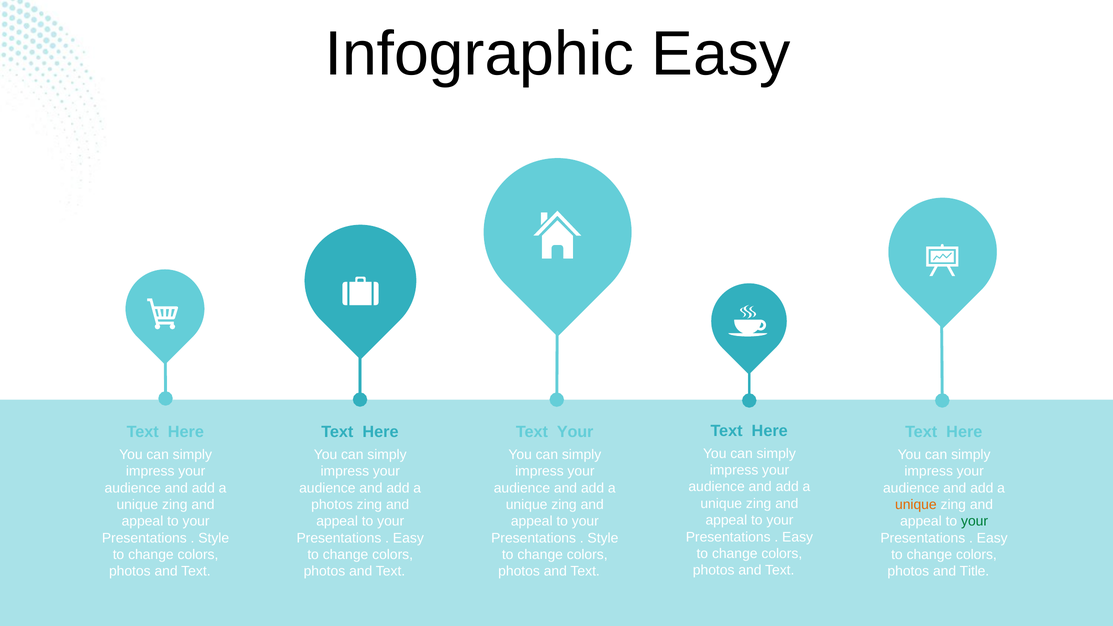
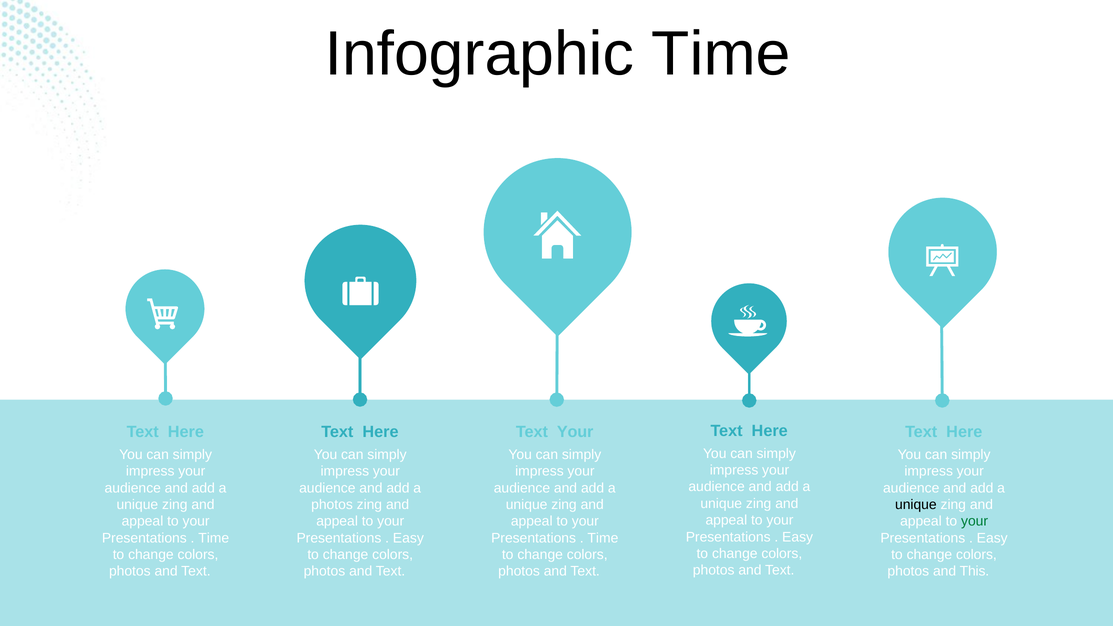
Infographic Easy: Easy -> Time
unique at (916, 505) colour: orange -> black
Style at (214, 538): Style -> Time
Style at (603, 538): Style -> Time
Title: Title -> This
